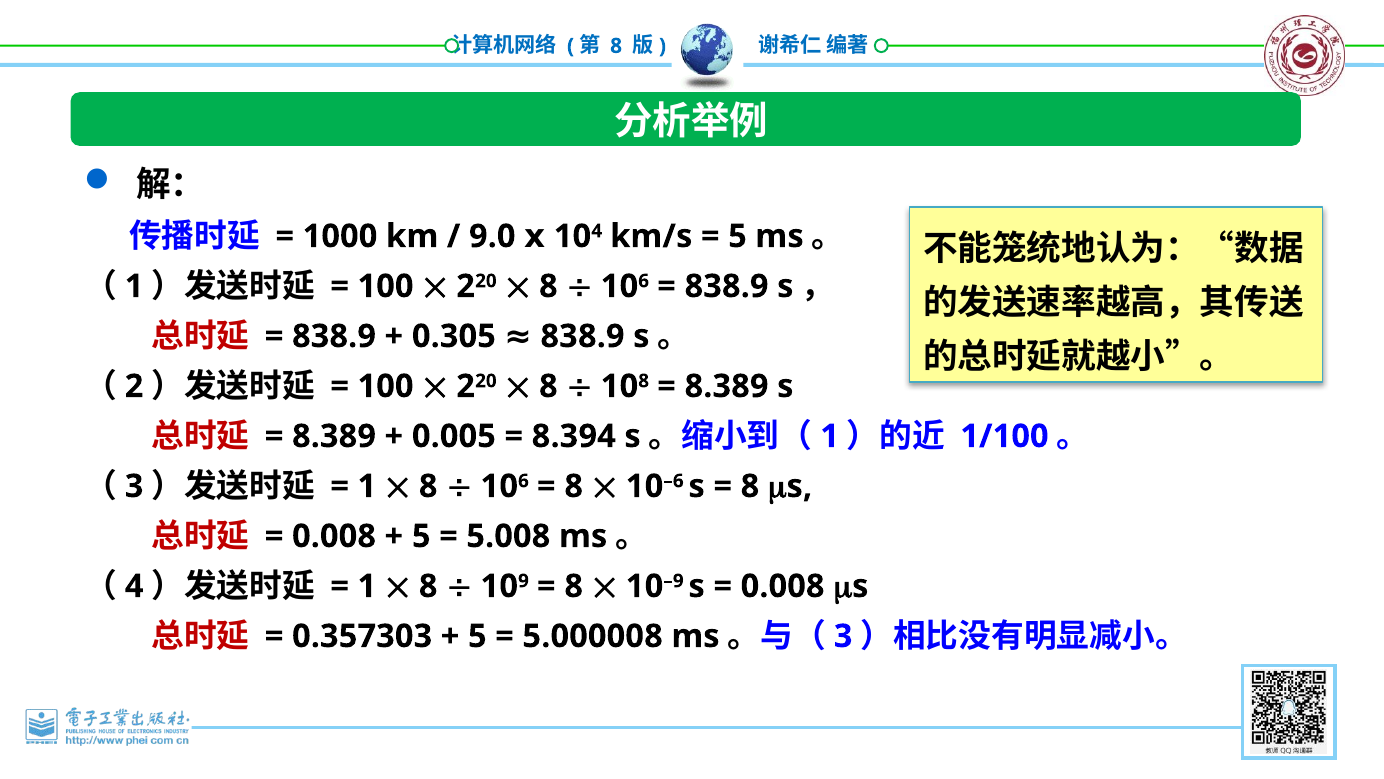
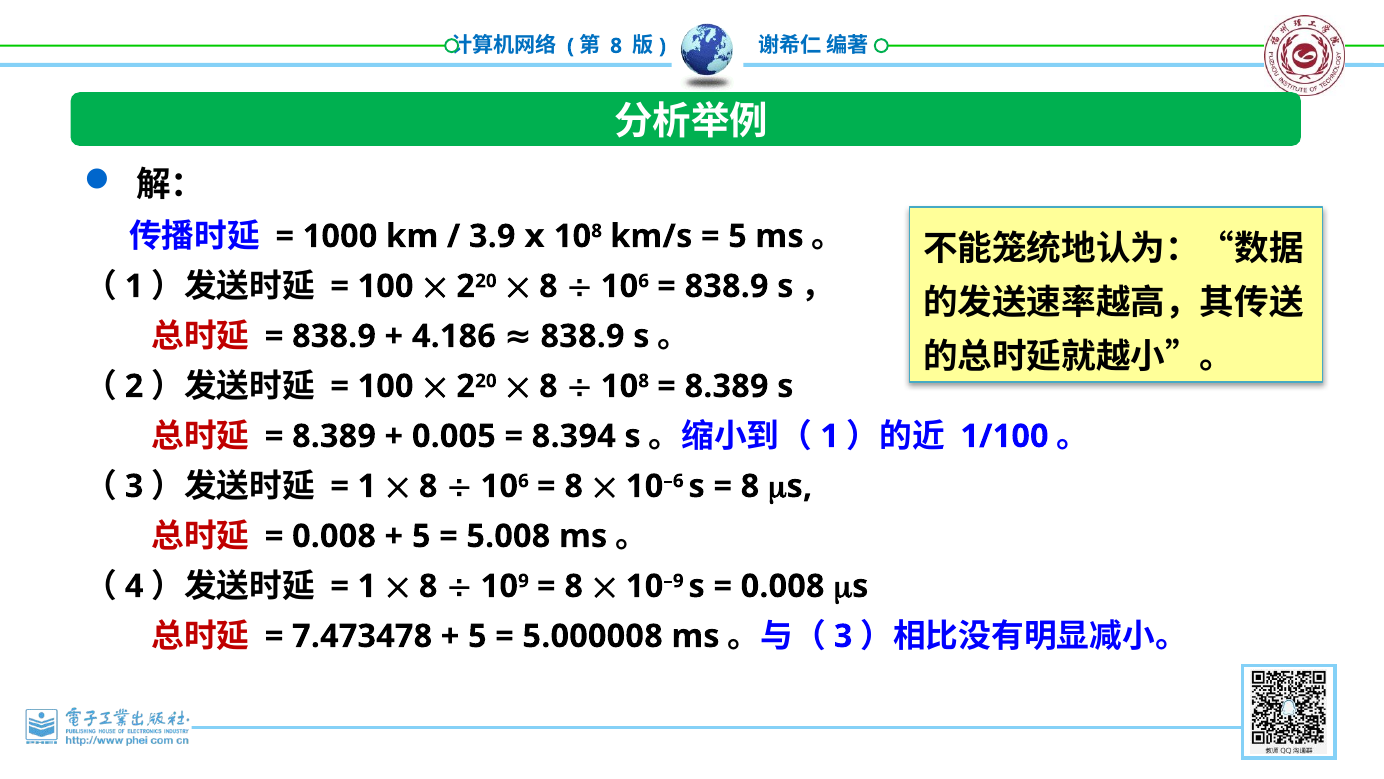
ⅹ 4: 4 -> 8
9.0: 9.0 -> 3.9
0.305: 0.305 -> 4.186
0.357303: 0.357303 -> 7.473478
